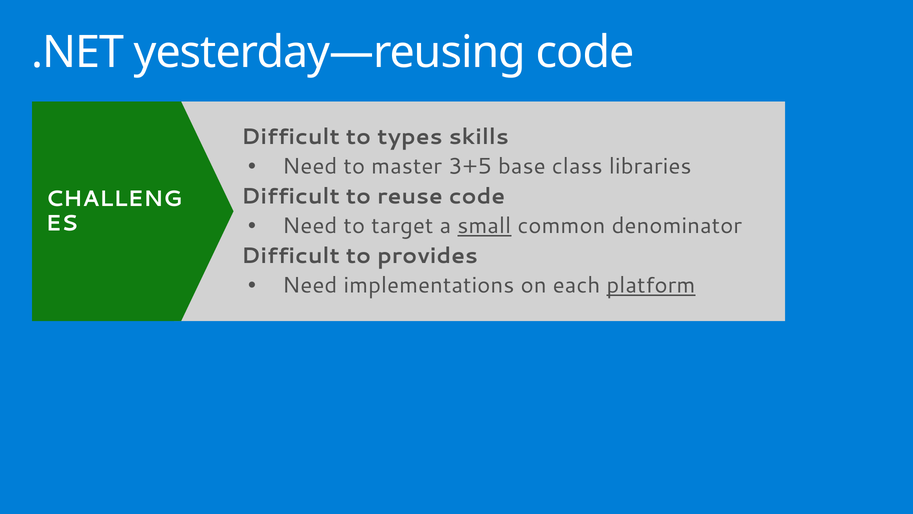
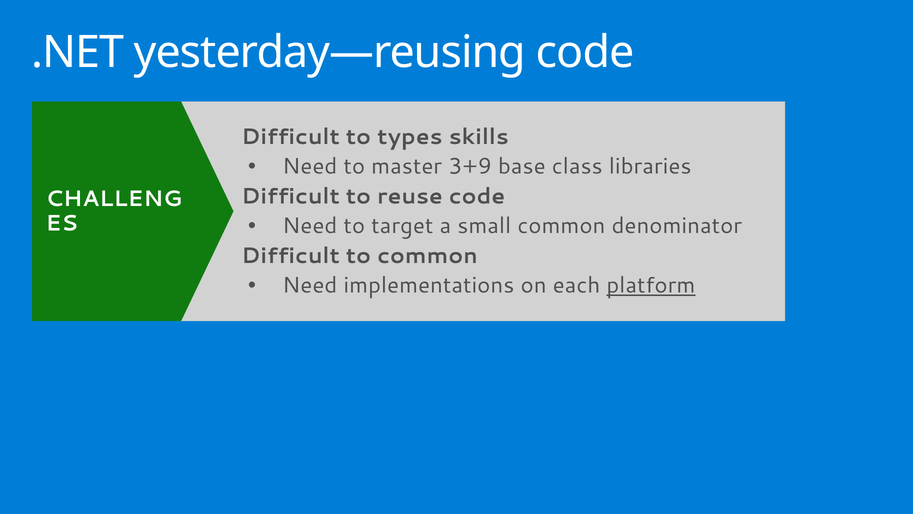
3+5: 3+5 -> 3+9
small underline: present -> none
to provides: provides -> common
